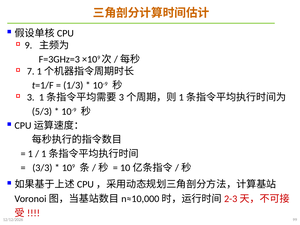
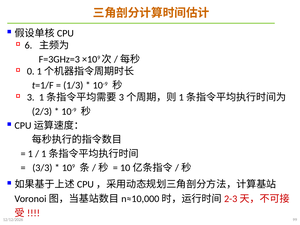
9: 9 -> 6
7: 7 -> 0
5/3: 5/3 -> 2/3
